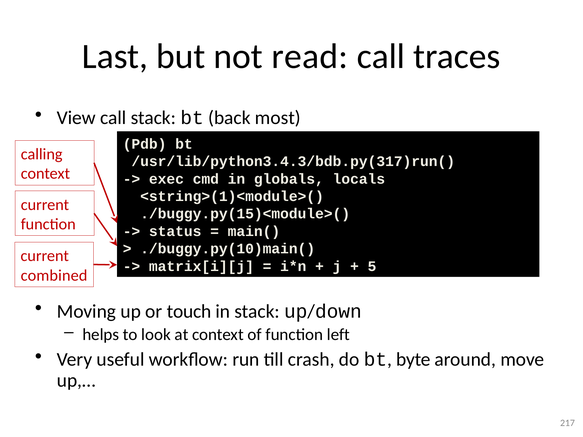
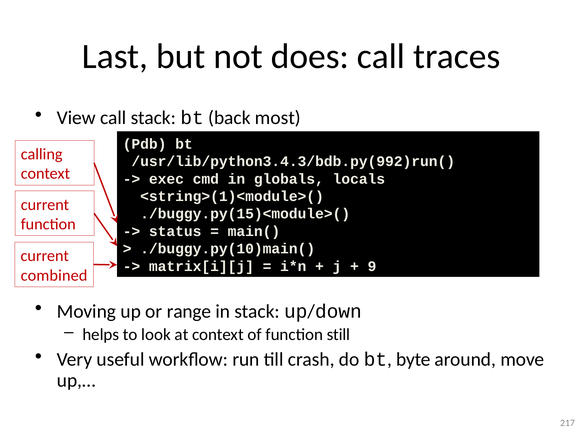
read: read -> does
/usr/lib/python3.4.3/bdb.py(317)run(: /usr/lib/python3.4.3/bdb.py(317)run( -> /usr/lib/python3.4.3/bdb.py(992)run(
5: 5 -> 9
touch: touch -> range
left: left -> still
